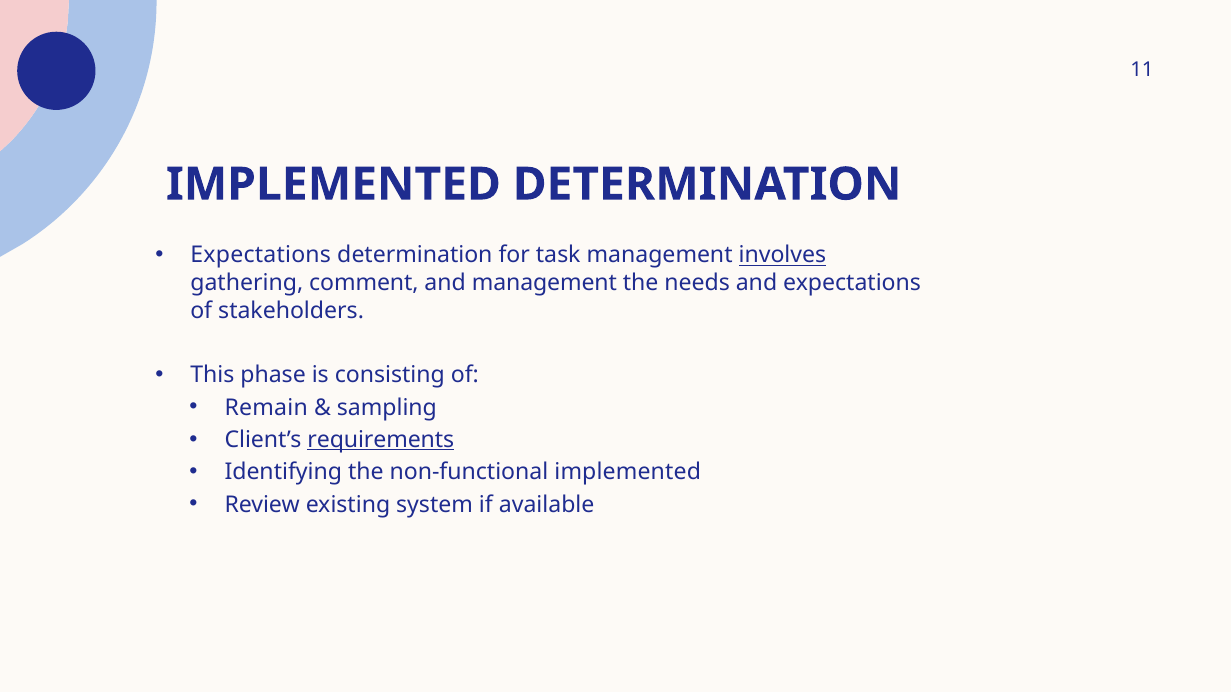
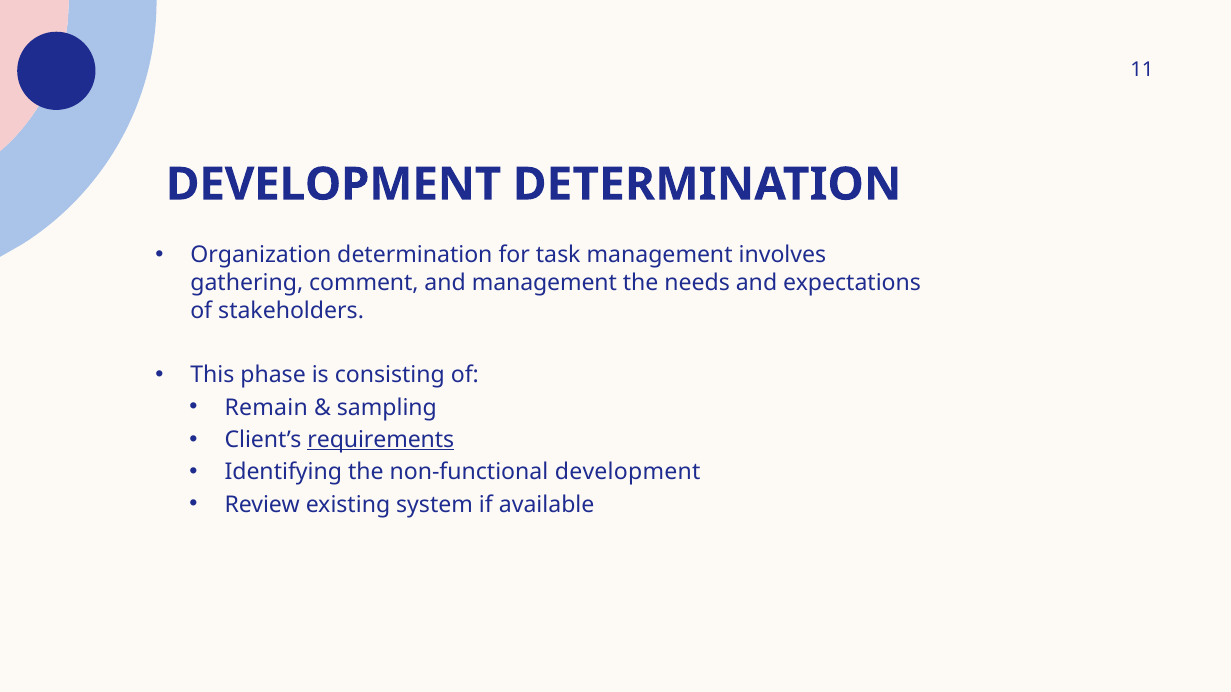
IMPLEMENTED at (333, 185): IMPLEMENTED -> DEVELOPMENT
Expectations at (261, 256): Expectations -> Organization
involves underline: present -> none
non-functional implemented: implemented -> development
